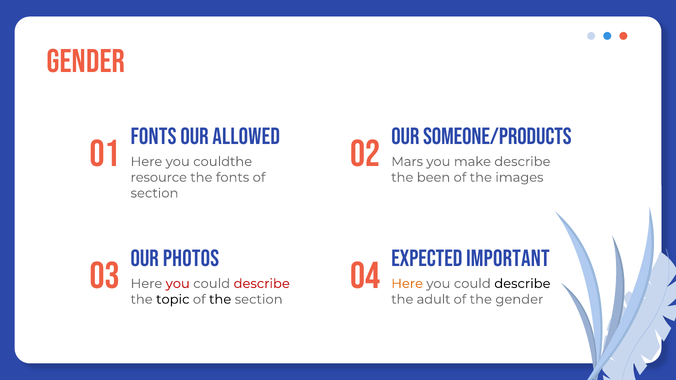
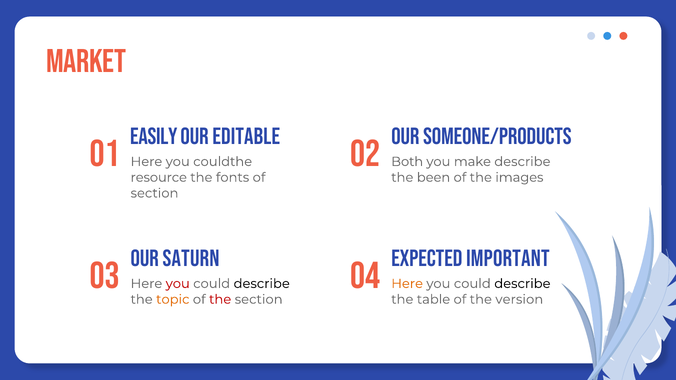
GENDER at (86, 62): GENDER -> MARKET
Fonts at (154, 136): Fonts -> Easily
Allowed: Allowed -> Editable
Mars: Mars -> Both
Photos: Photos -> Saturn
describe at (262, 284) colour: red -> black
topic colour: black -> orange
the at (220, 300) colour: black -> red
adult: adult -> table
the gender: gender -> version
